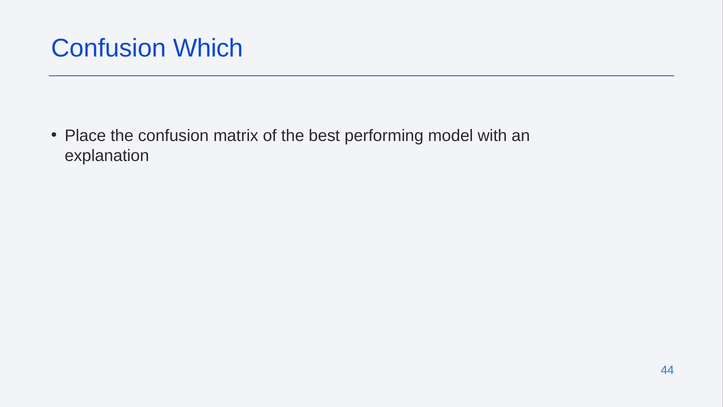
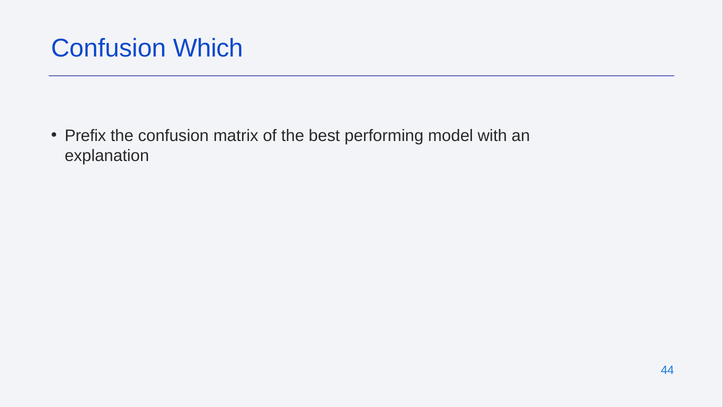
Place: Place -> Prefix
